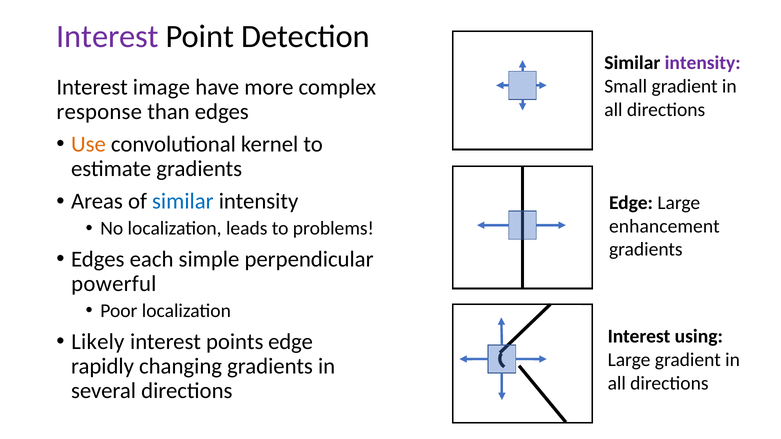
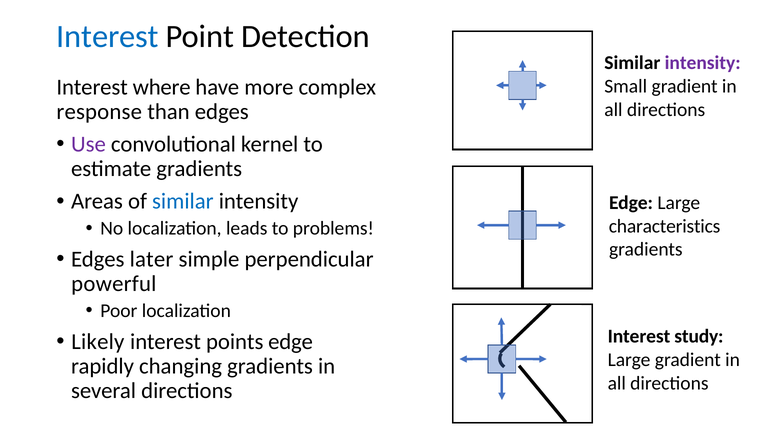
Interest at (108, 37) colour: purple -> blue
image: image -> where
Use colour: orange -> purple
enhancement: enhancement -> characteristics
each: each -> later
using: using -> study
